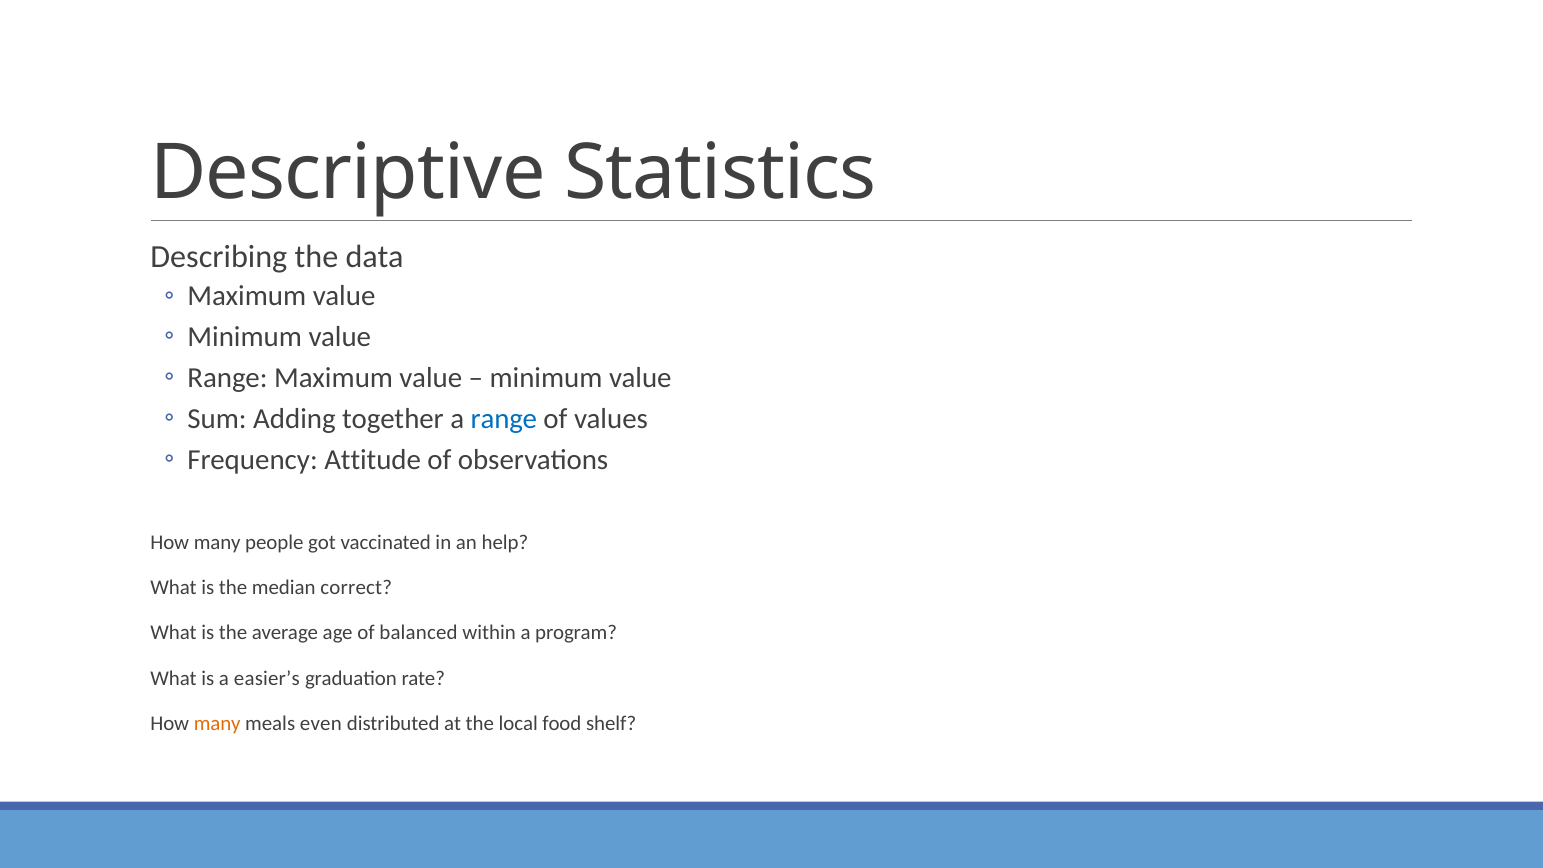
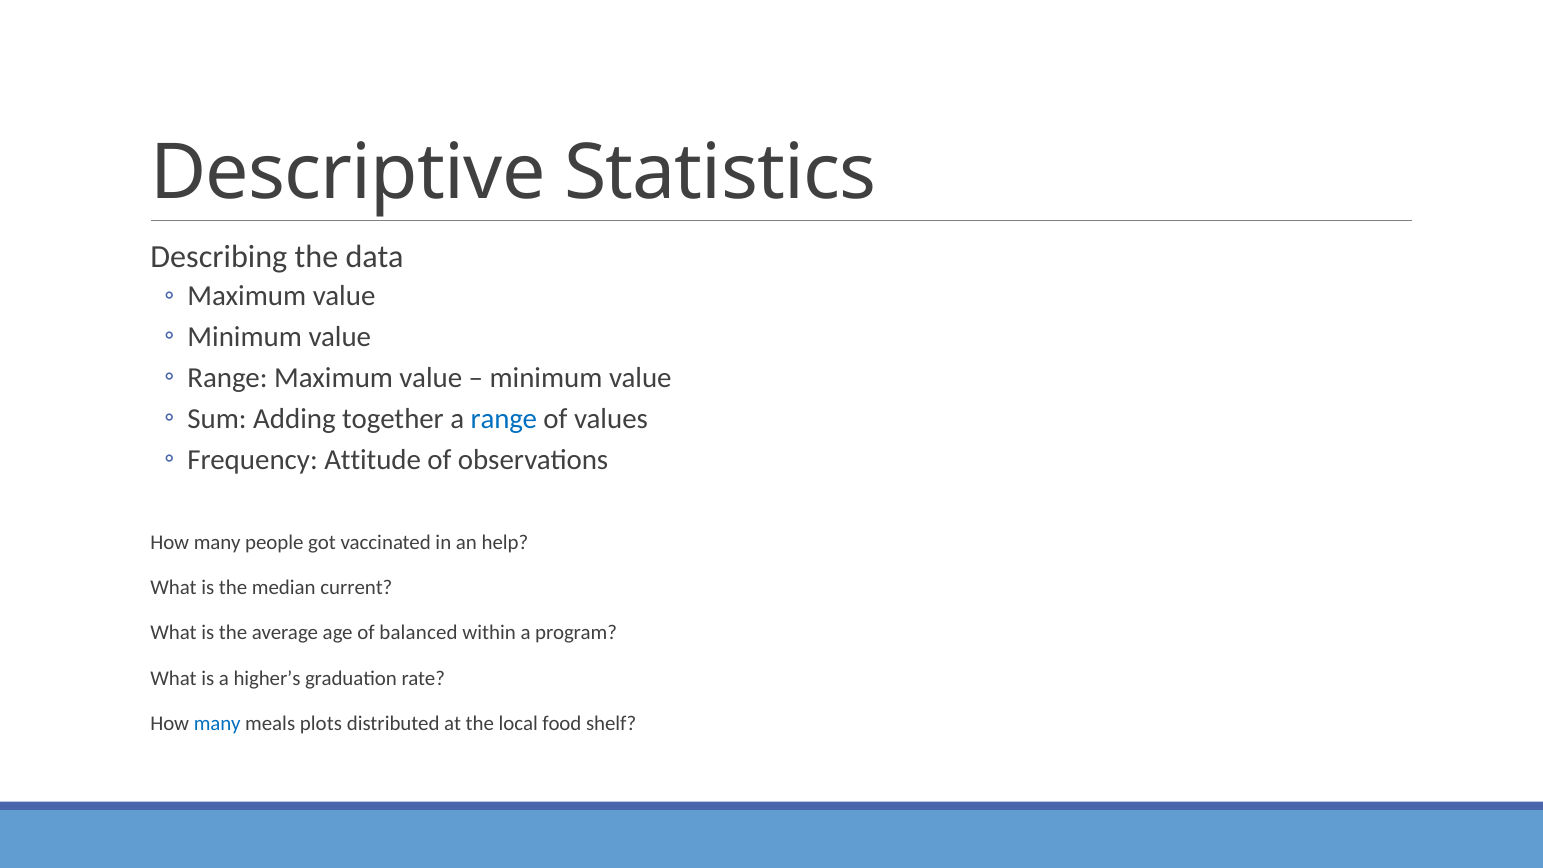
correct: correct -> current
easier’s: easier’s -> higher’s
many at (217, 723) colour: orange -> blue
even: even -> plots
